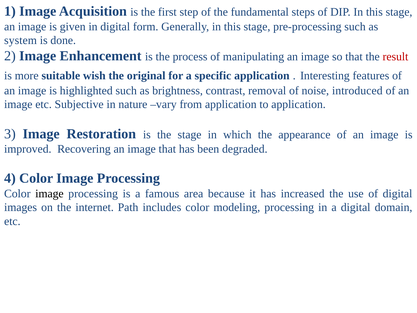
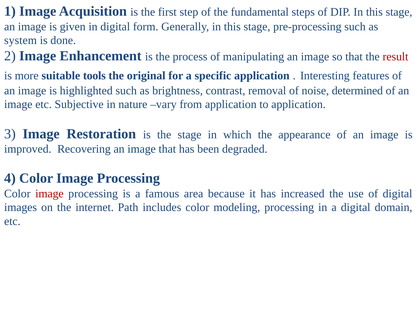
wish: wish -> tools
introduced: introduced -> determined
image at (49, 193) colour: black -> red
